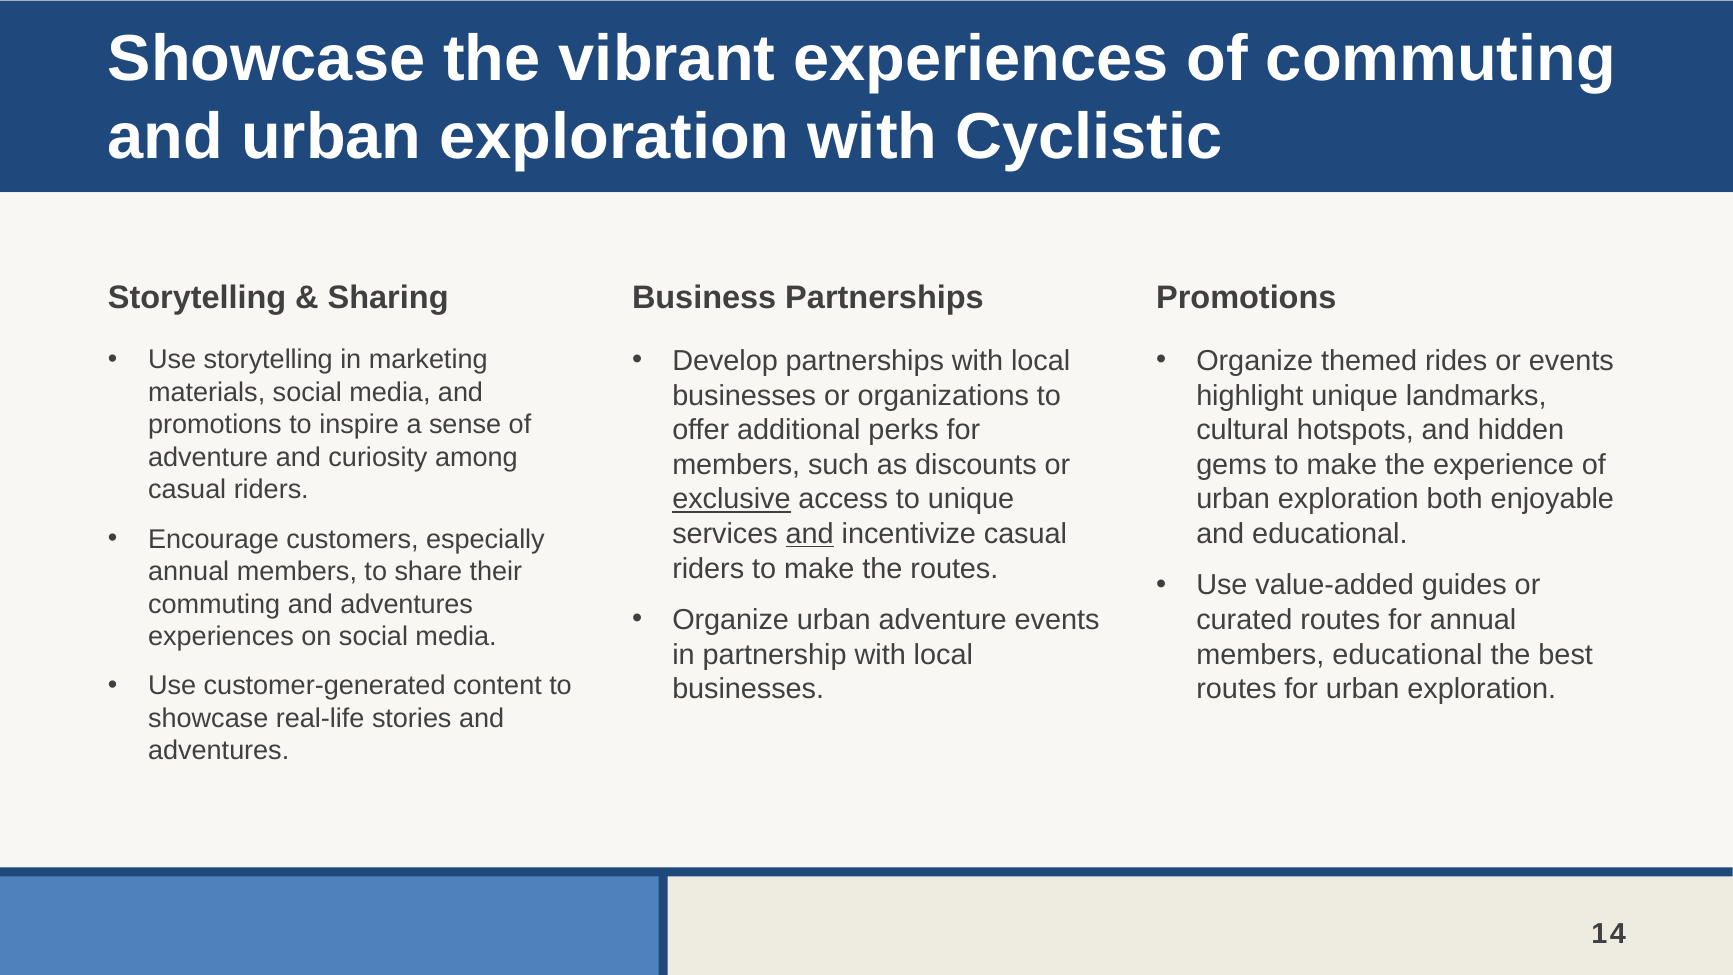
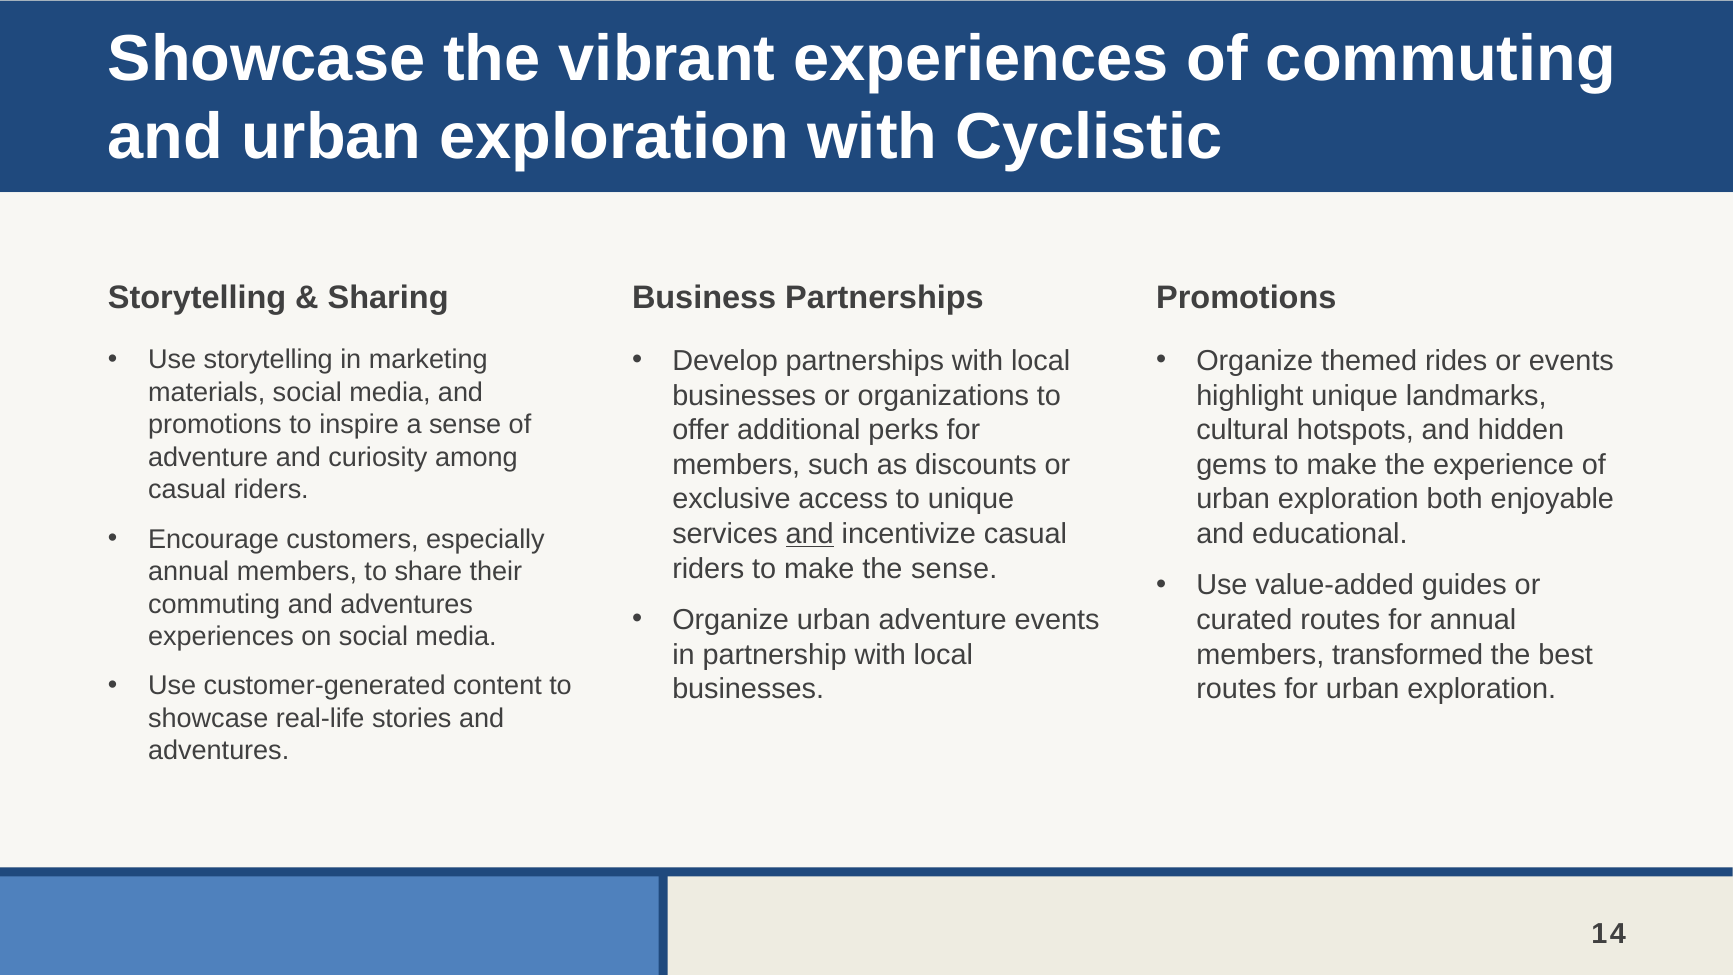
exclusive underline: present -> none
the routes: routes -> sense
members educational: educational -> transformed
